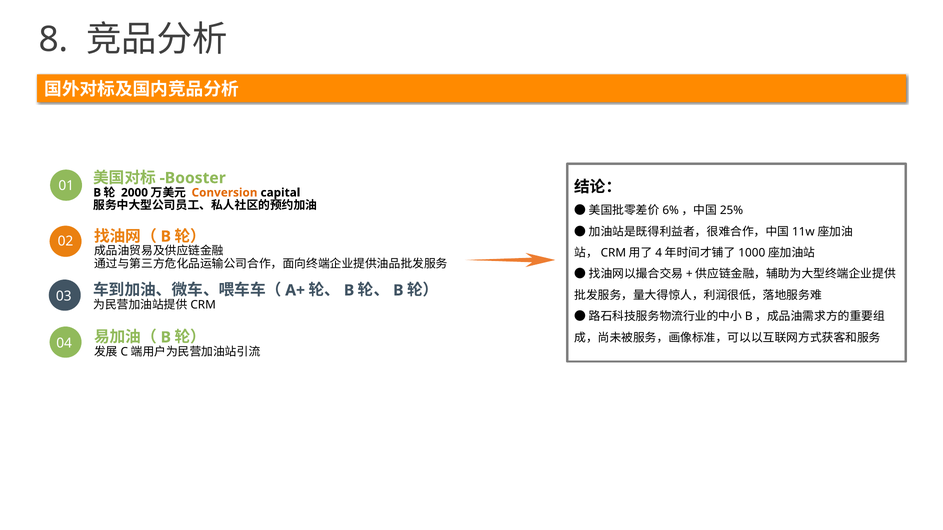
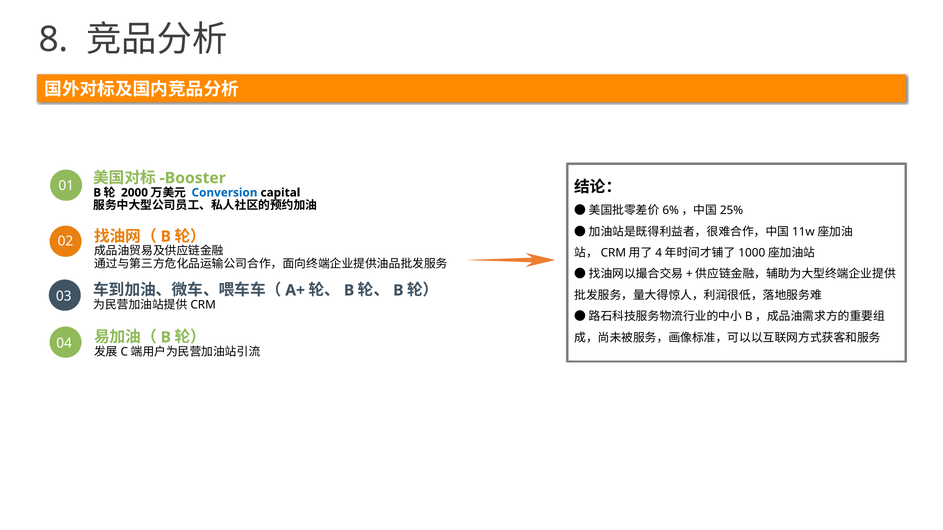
Conversion colour: orange -> blue
